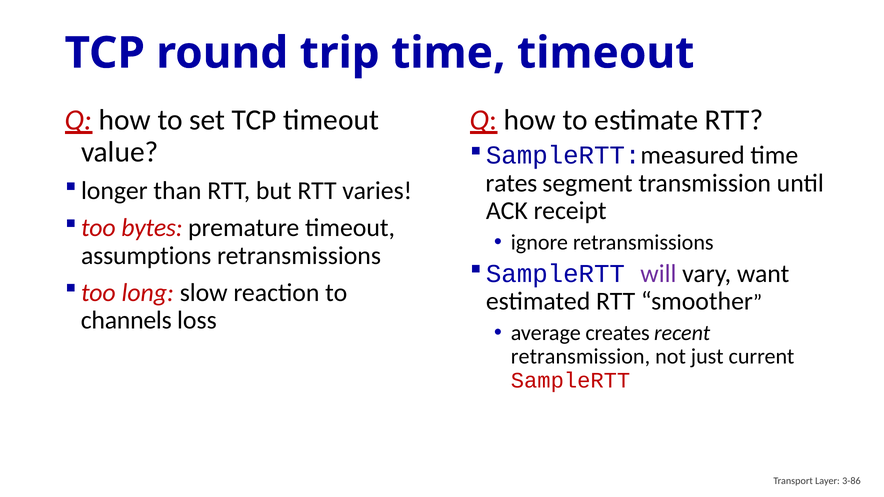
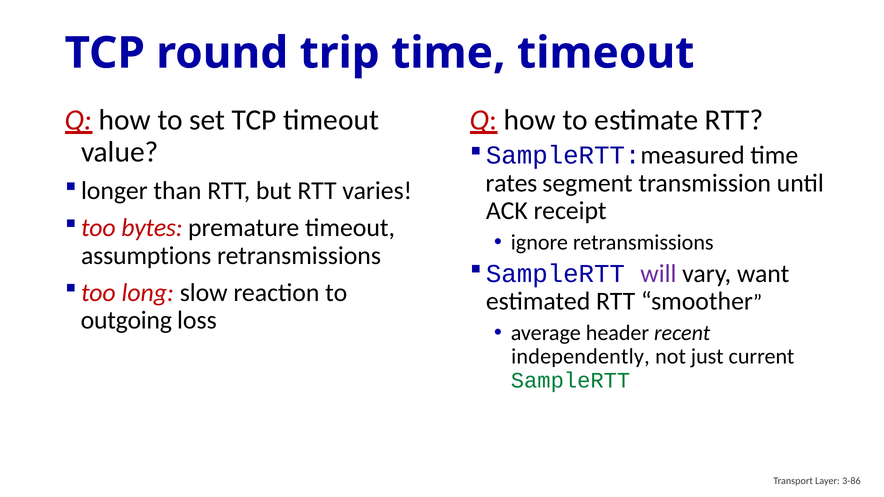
channels: channels -> outgoing
creates: creates -> header
retransmission: retransmission -> independently
SampleRTT at (571, 381) colour: red -> green
